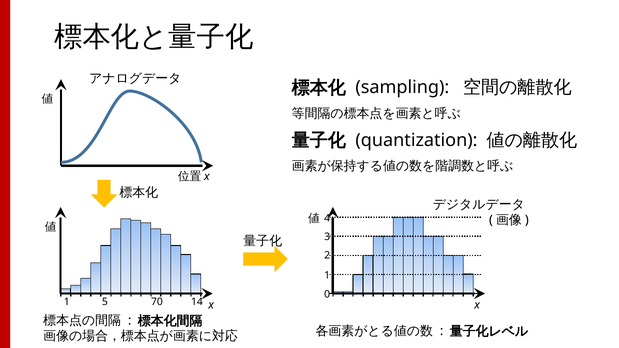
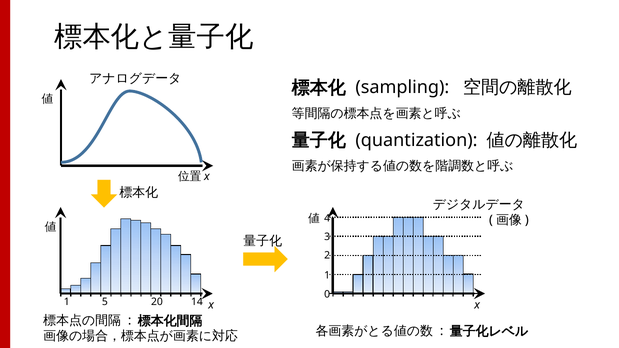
70: 70 -> 20
